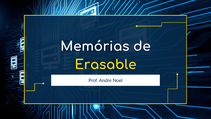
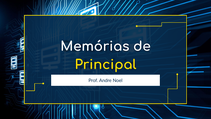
Erasable: Erasable -> Principal
